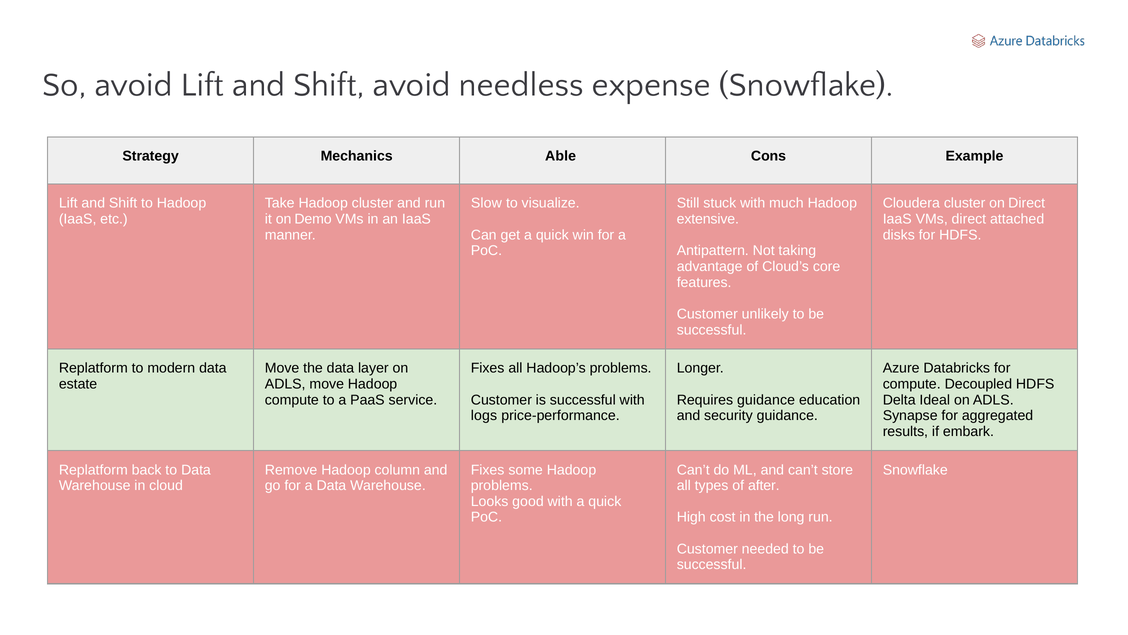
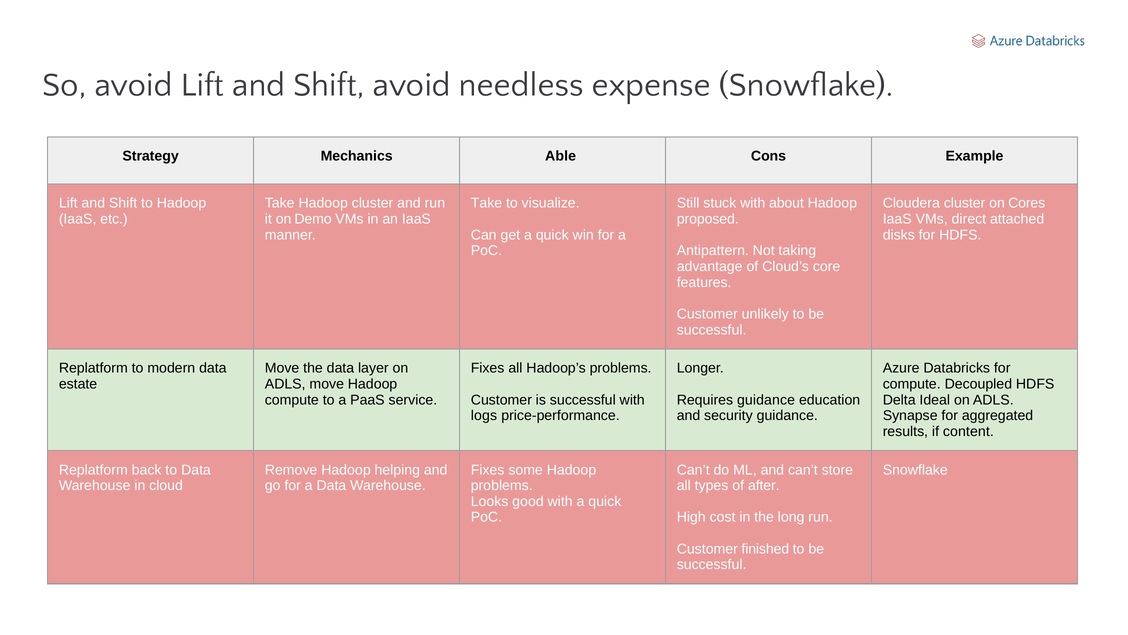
Slow at (486, 203): Slow -> Take
much: much -> about
on Direct: Direct -> Cores
extensive: extensive -> proposed
embark: embark -> content
column: column -> helping
needed: needed -> finished
